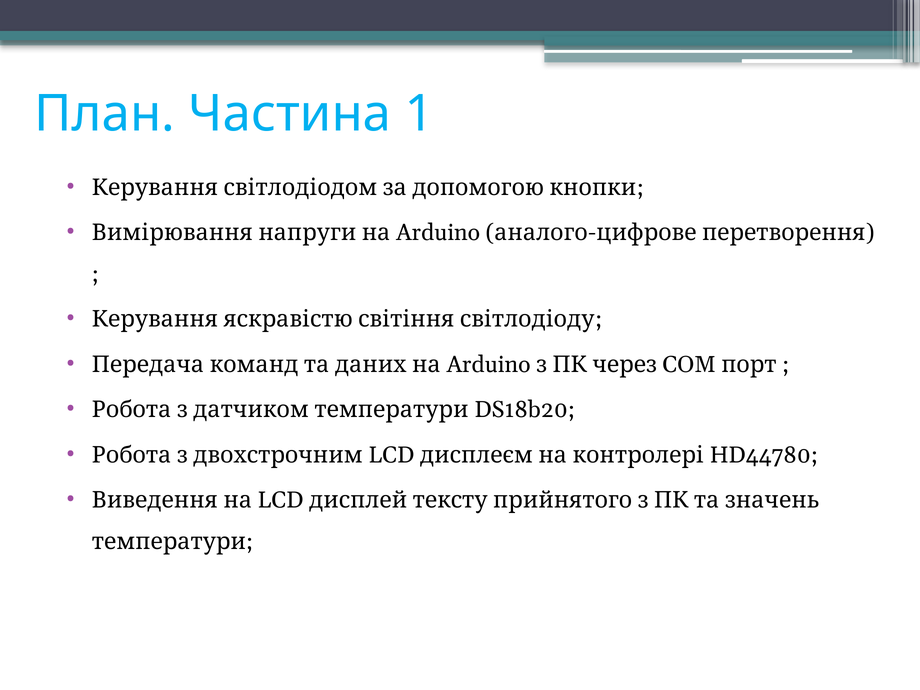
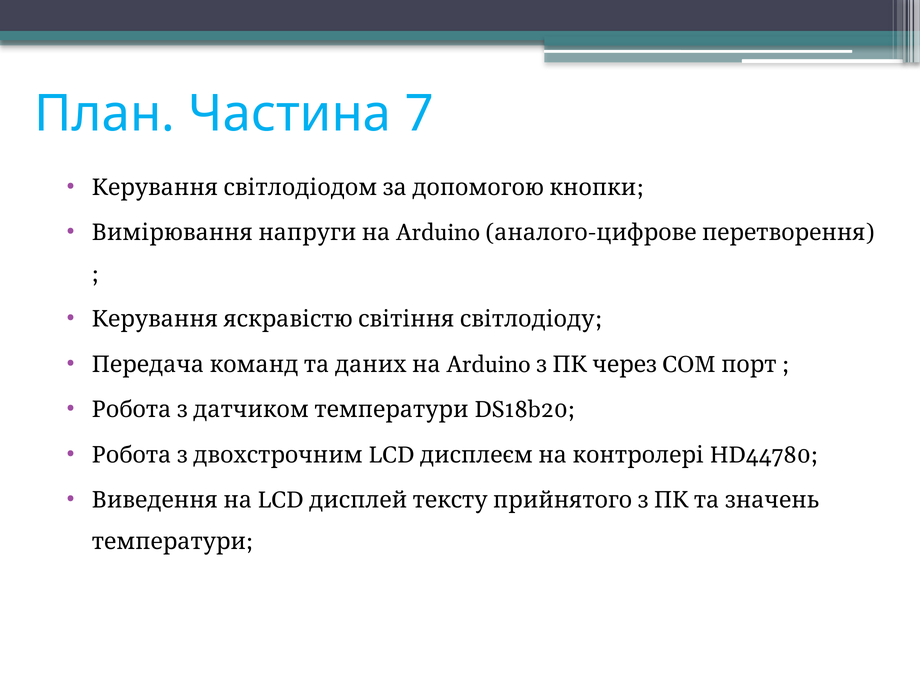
1: 1 -> 7
